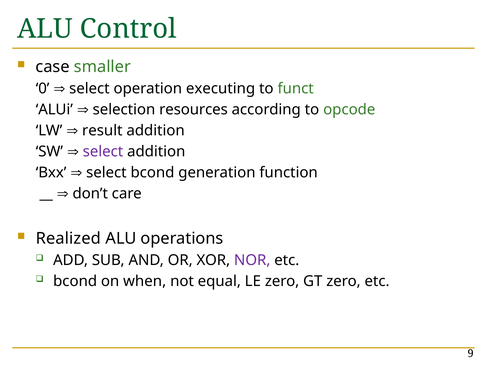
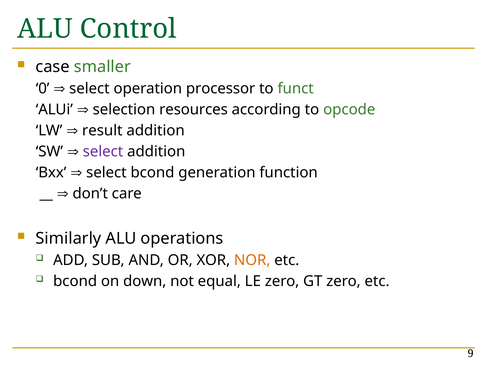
executing: executing -> processor
Realized: Realized -> Similarly
NOR colour: purple -> orange
when: when -> down
